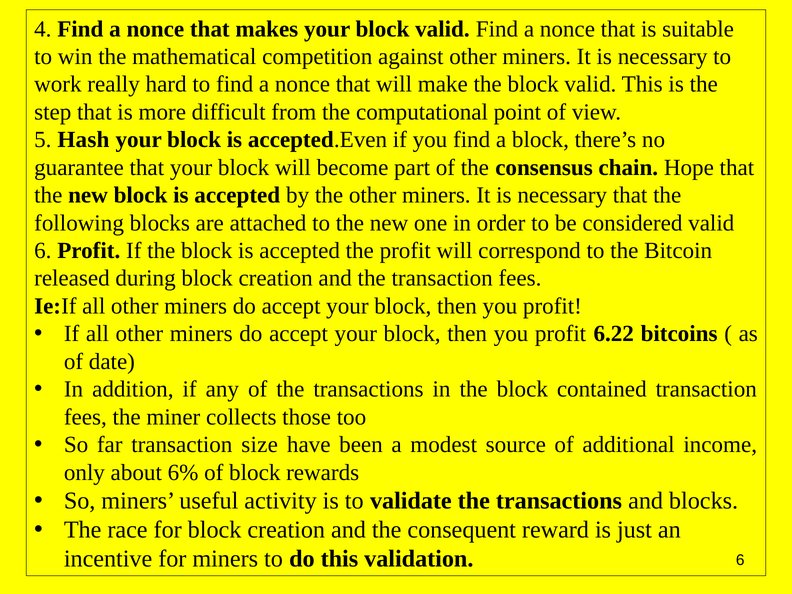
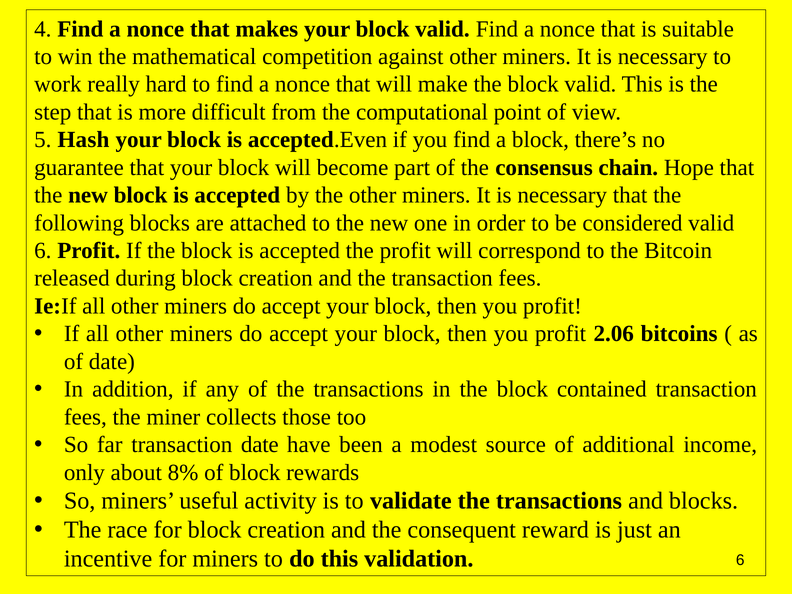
6.22: 6.22 -> 2.06
transaction size: size -> date
6%: 6% -> 8%
